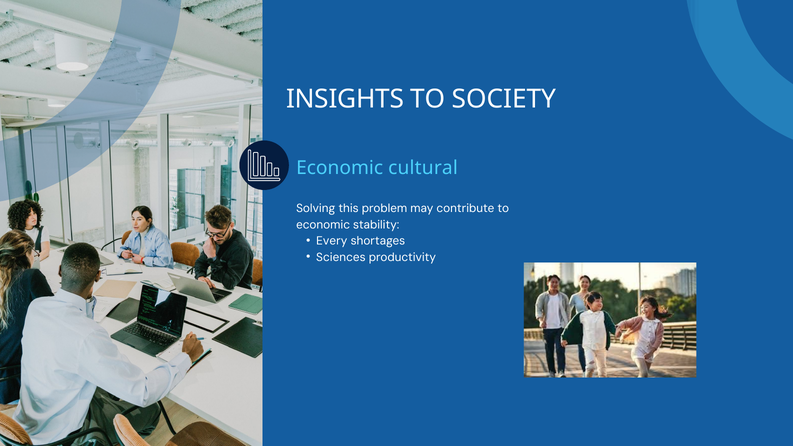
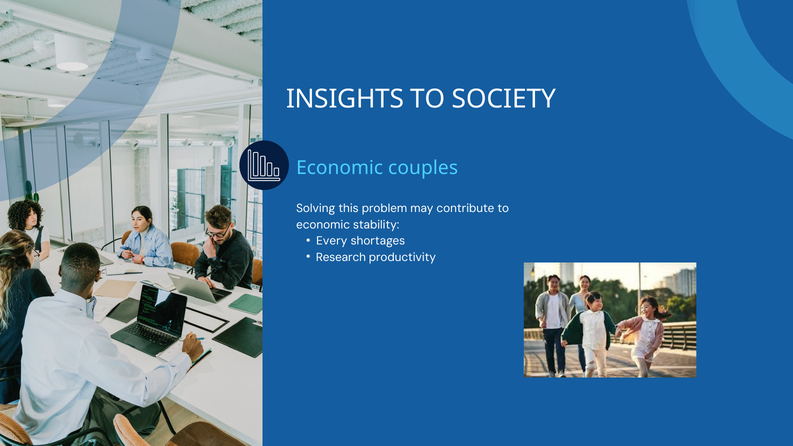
cultural: cultural -> couples
Sciences: Sciences -> Research
